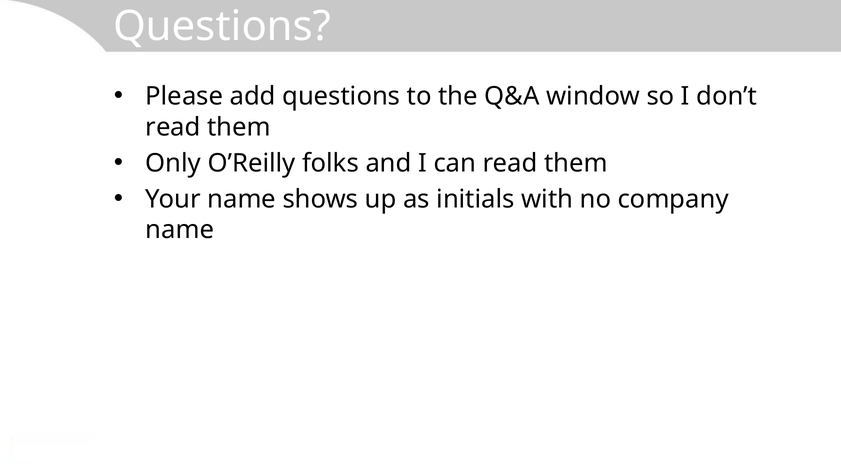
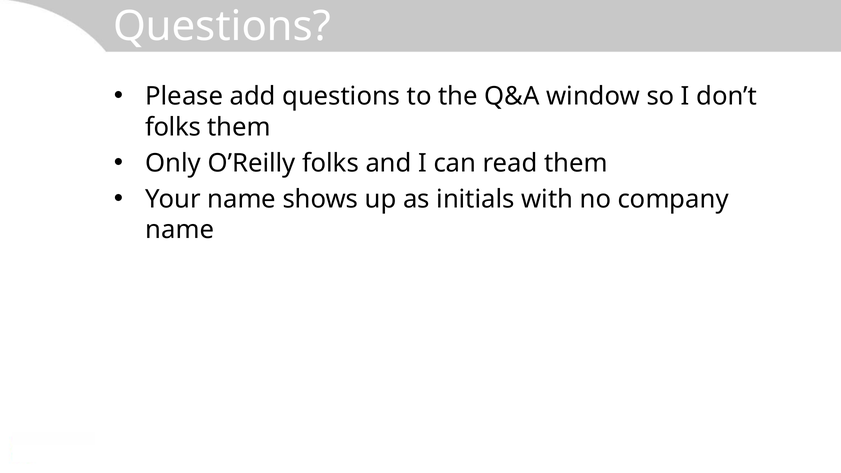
read at (173, 127): read -> folks
